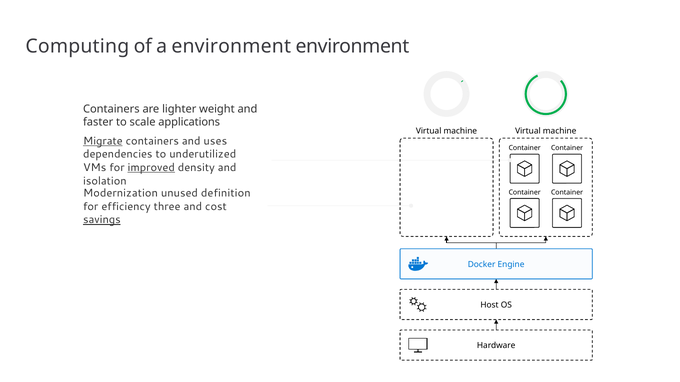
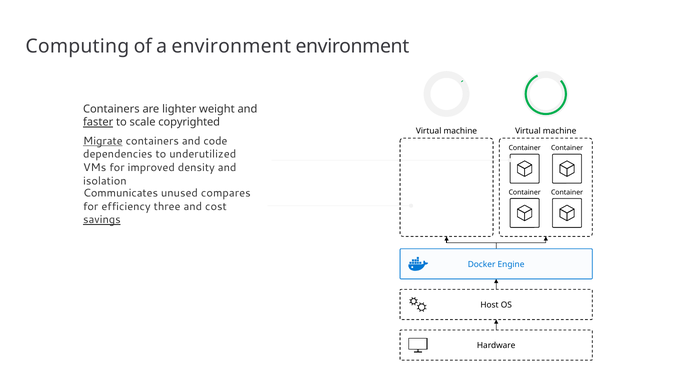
faster underline: none -> present
applications: applications -> copyrighted
uses: uses -> code
improved underline: present -> none
Modernization: Modernization -> Communicates
definition: definition -> compares
